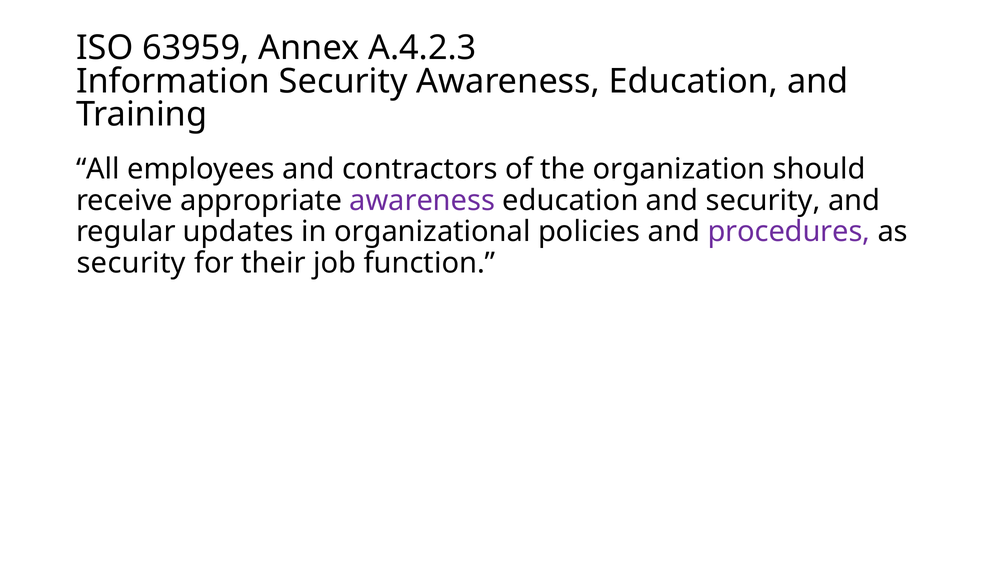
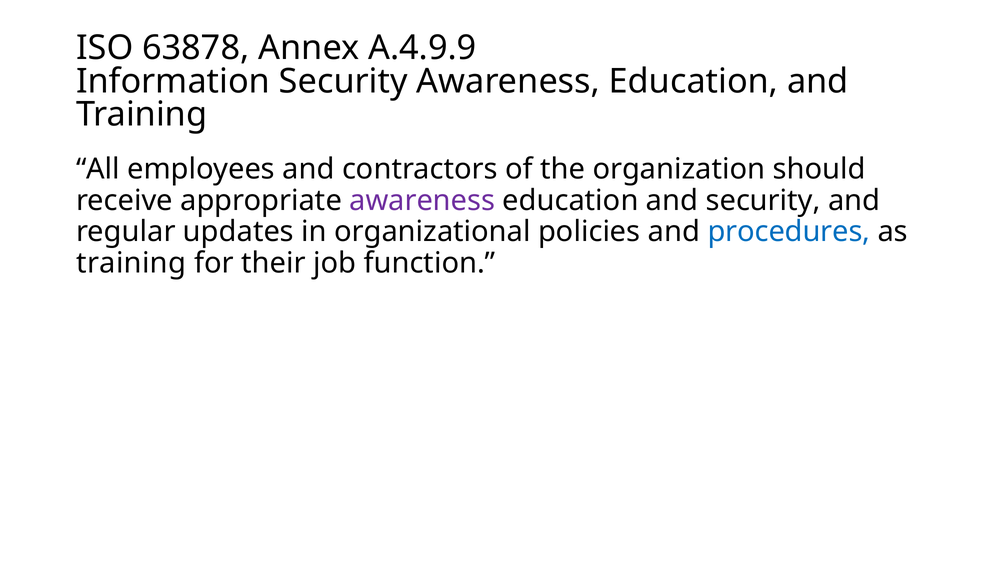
63959: 63959 -> 63878
A.4.2.3: A.4.2.3 -> A.4.9.9
procedures colour: purple -> blue
security at (131, 263): security -> training
